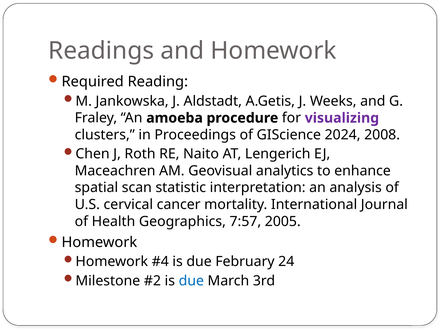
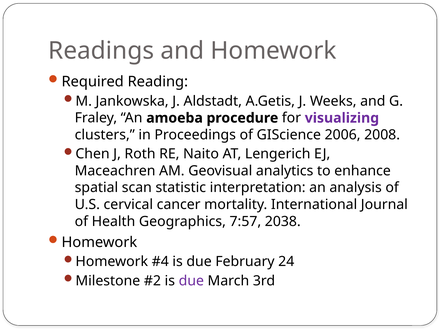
2024: 2024 -> 2006
2005: 2005 -> 2038
due at (191, 281) colour: blue -> purple
